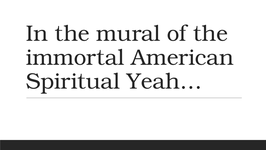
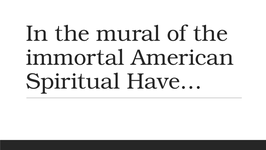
Yeah…: Yeah… -> Have…
